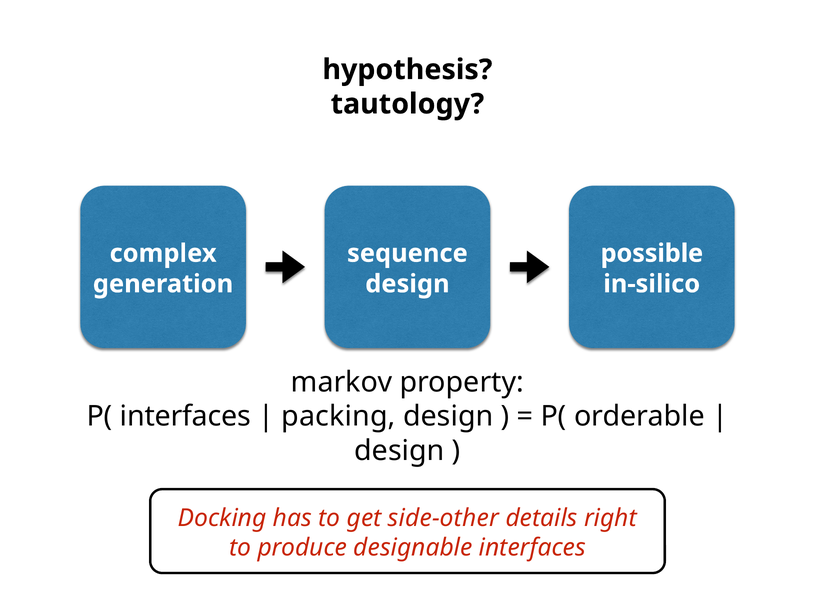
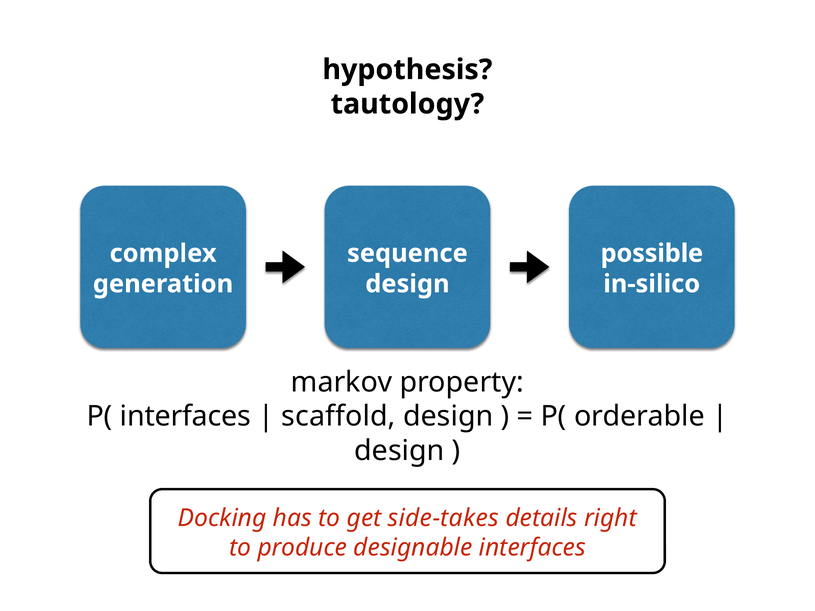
packing: packing -> scaffold
side-other: side-other -> side-takes
